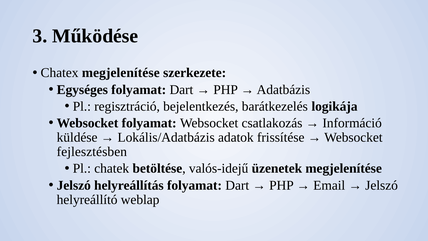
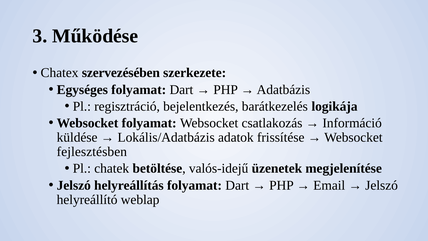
Chatex megjelenítése: megjelenítése -> szervezésében
